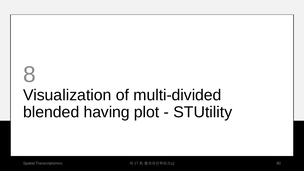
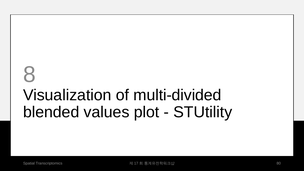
having: having -> values
